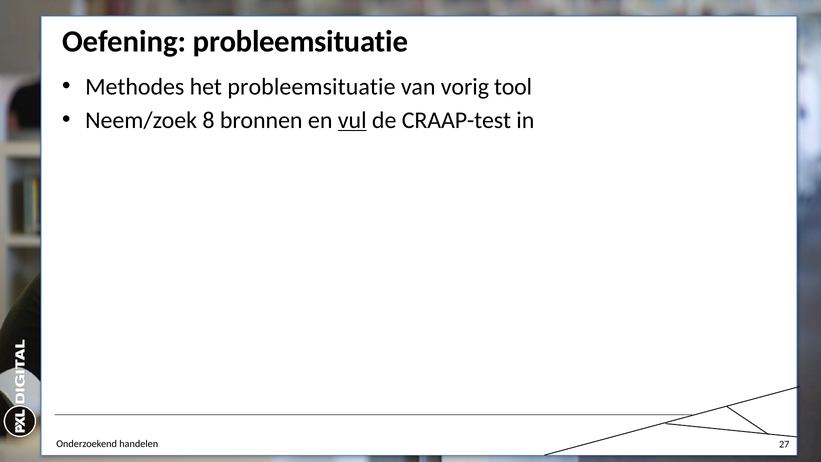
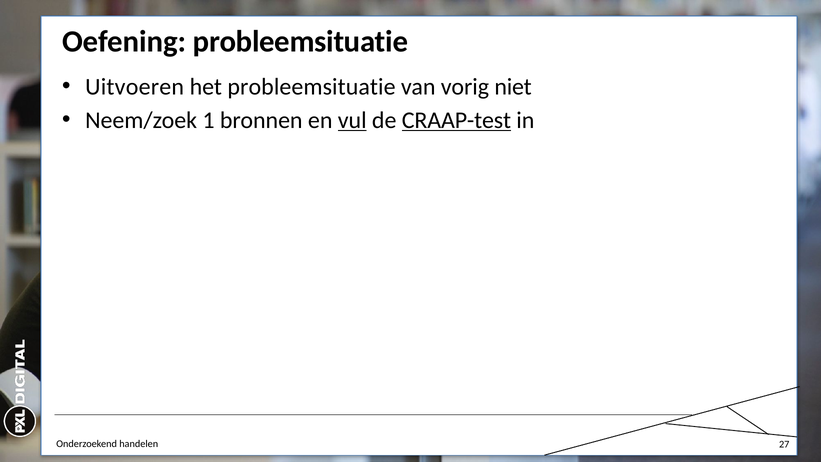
Methodes: Methodes -> Uitvoeren
tool: tool -> niet
8: 8 -> 1
CRAAP-test underline: none -> present
